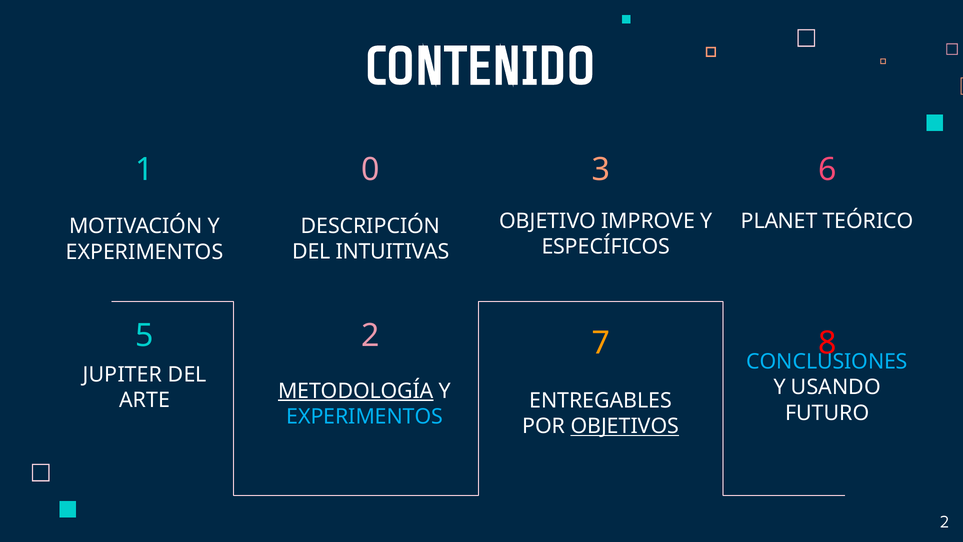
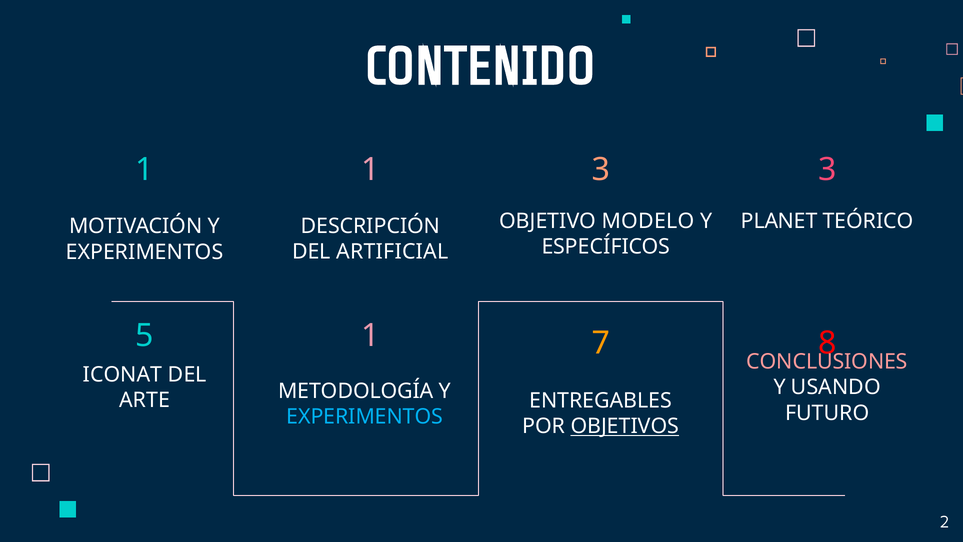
1 0: 0 -> 1
3 6: 6 -> 3
IMPROVE: IMPROVE -> MODELO
INTUITIVAS: INTUITIVAS -> ARTIFICIAL
5 2: 2 -> 1
CONCLUSIONES colour: light blue -> pink
JUPITER: JUPITER -> ICONAT
METODOLOGÍA underline: present -> none
